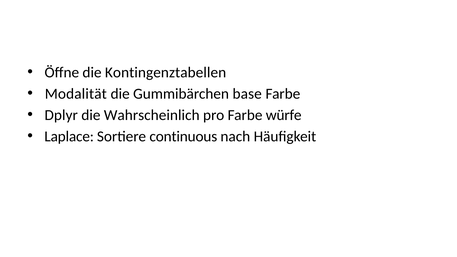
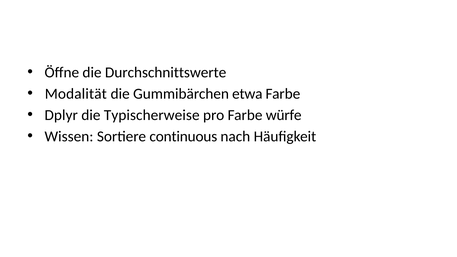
Kontingenztabellen: Kontingenztabellen -> Durchschnittswerte
base: base -> etwa
Wahrscheinlich: Wahrscheinlich -> Typischerweise
Laplace: Laplace -> Wissen
